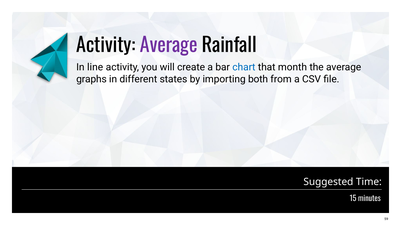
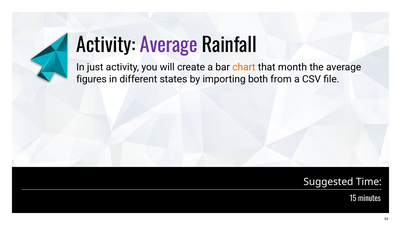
line: line -> just
chart colour: blue -> orange
graphs: graphs -> figures
